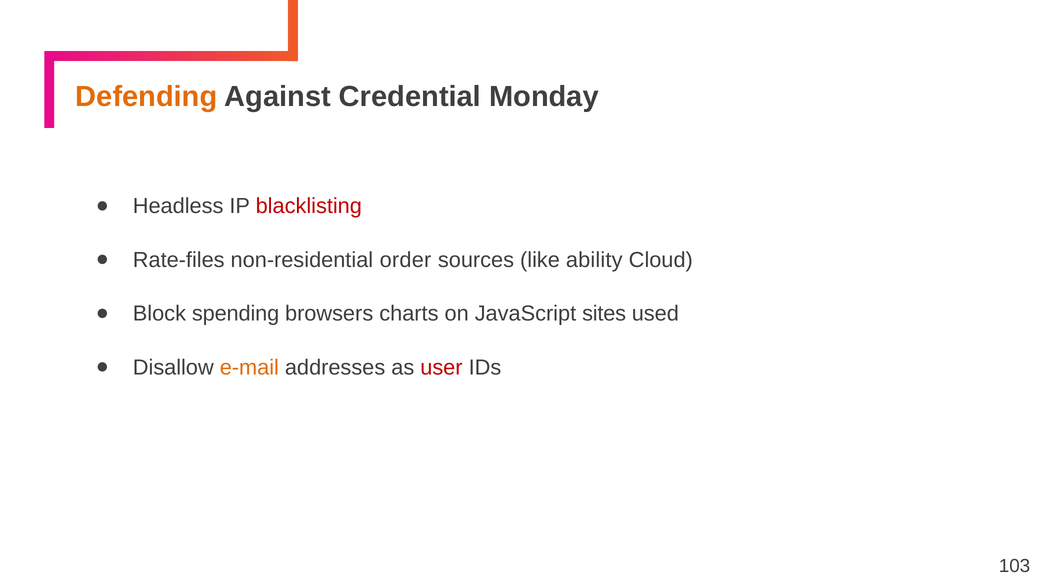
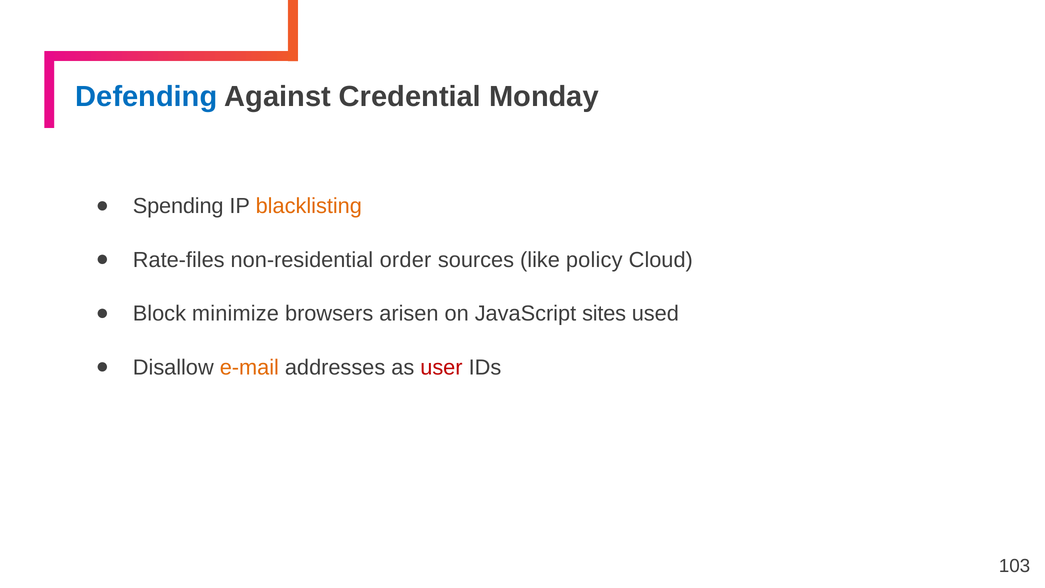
Defending colour: orange -> blue
Headless: Headless -> Spending
blacklisting colour: red -> orange
ability: ability -> policy
spending: spending -> minimize
charts: charts -> arisen
